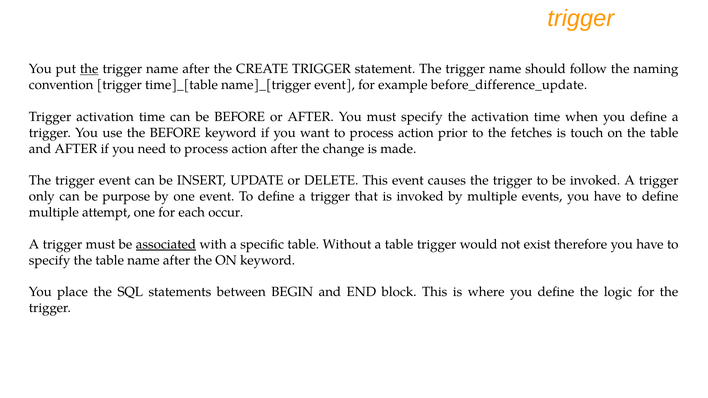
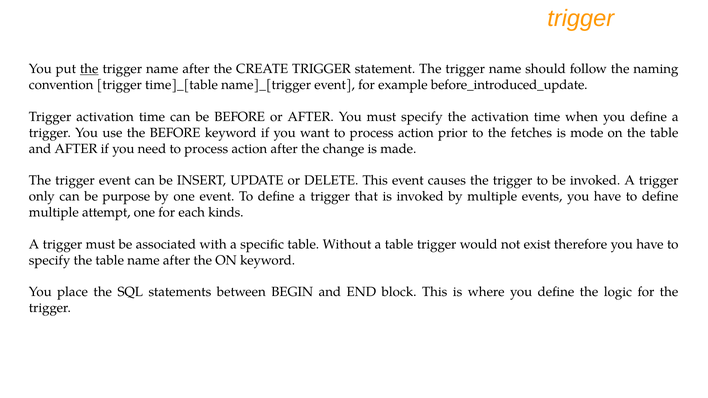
before_difference_update: before_difference_update -> before_introduced_update
touch: touch -> mode
occur: occur -> kinds
associated underline: present -> none
